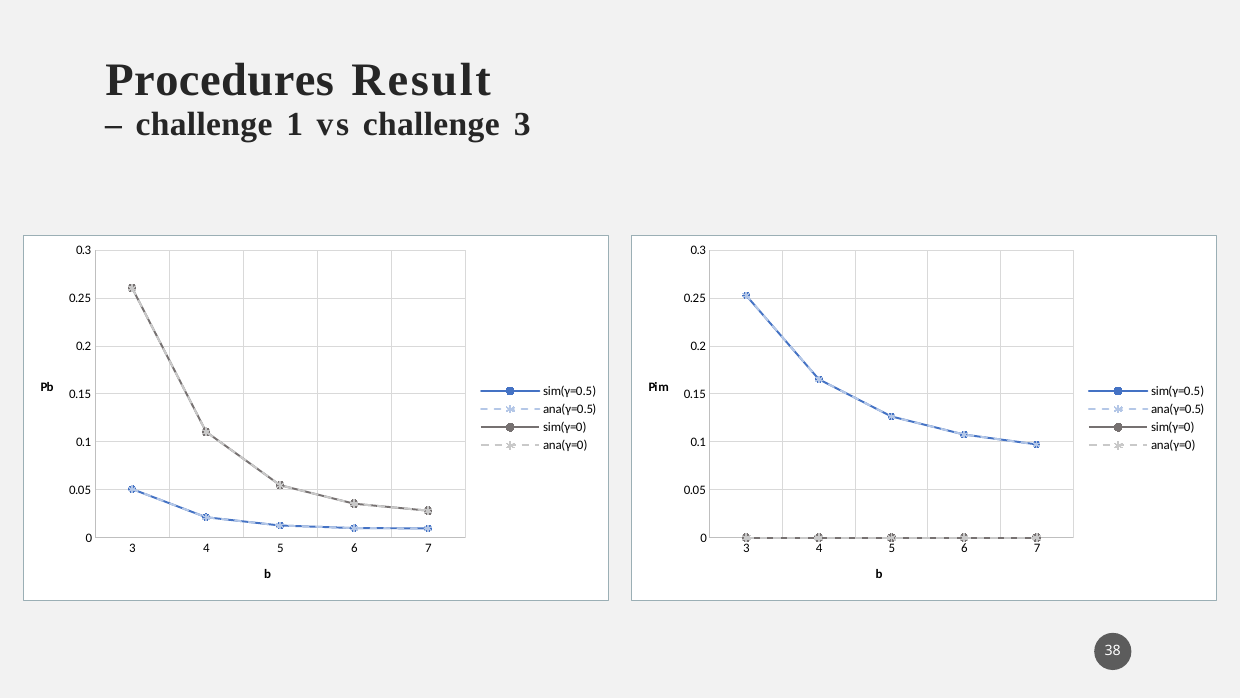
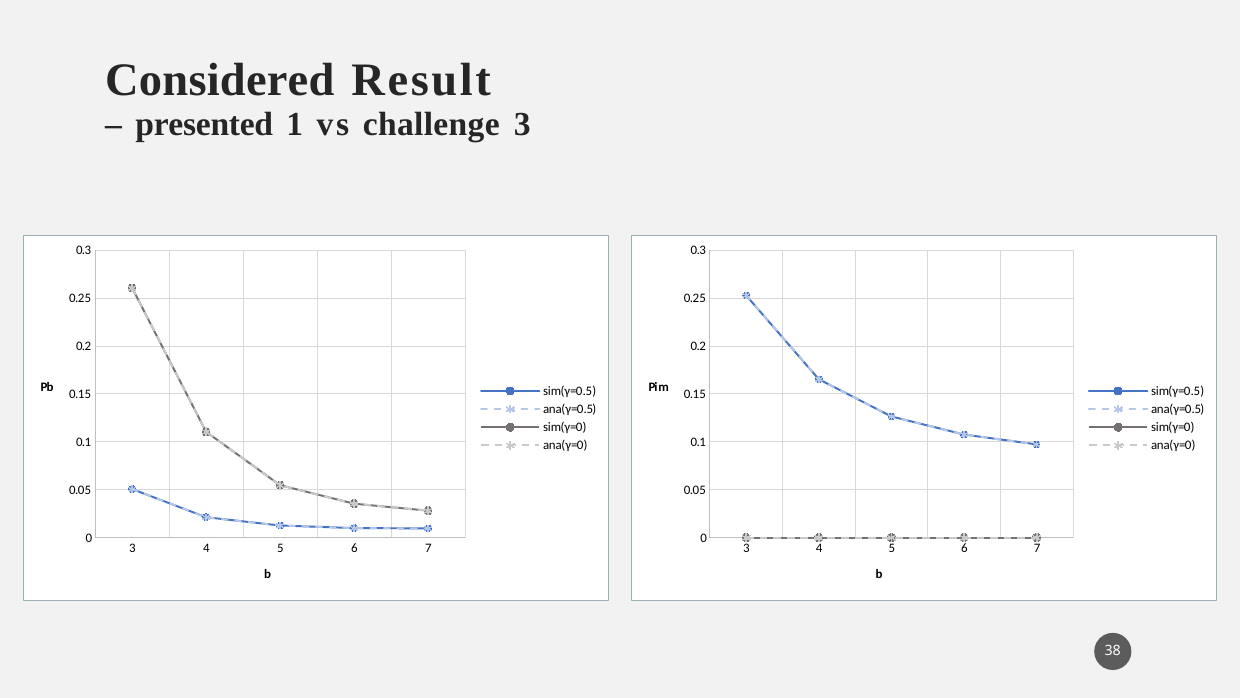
Procedures: Procedures -> Considered
challenge at (204, 124): challenge -> presented
